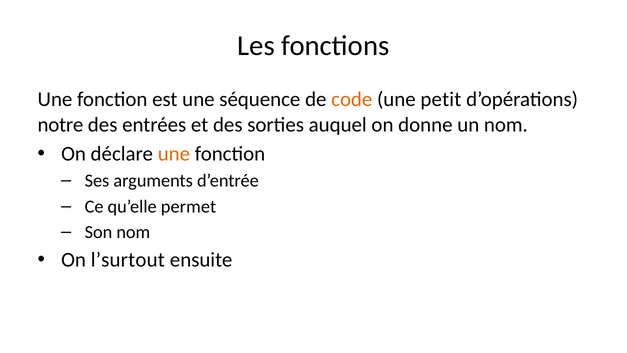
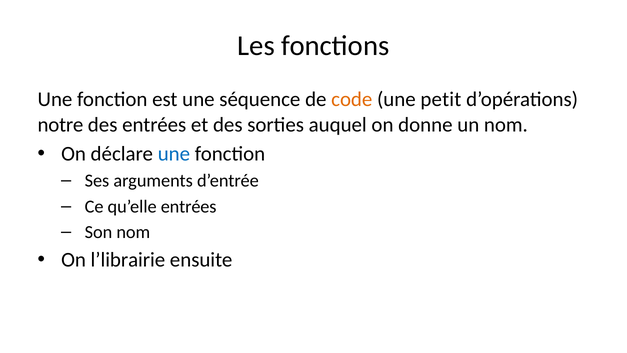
une at (174, 154) colour: orange -> blue
qu’elle permet: permet -> entrées
l’surtout: l’surtout -> l’librairie
